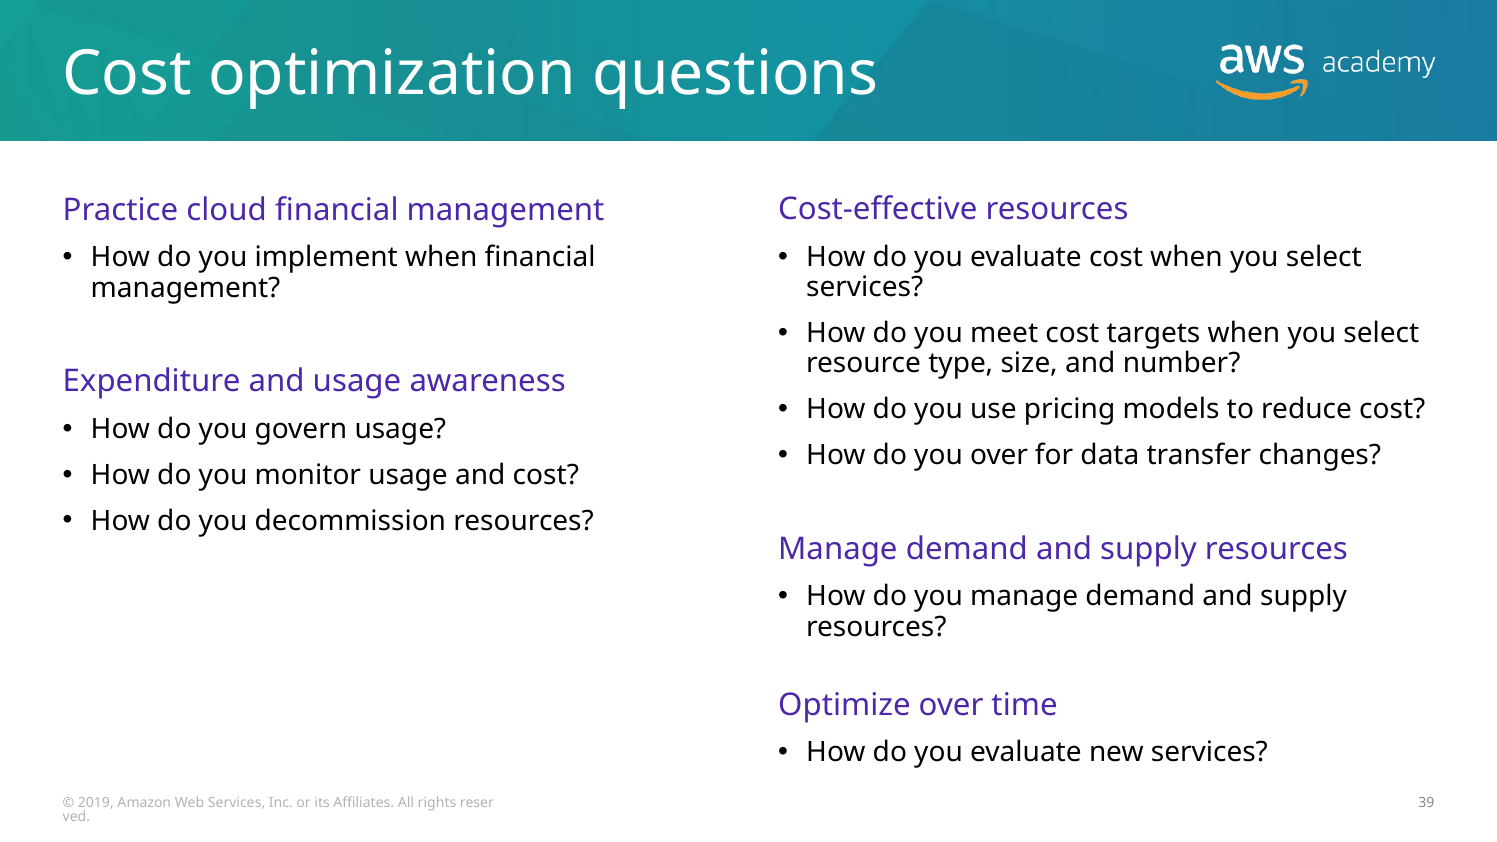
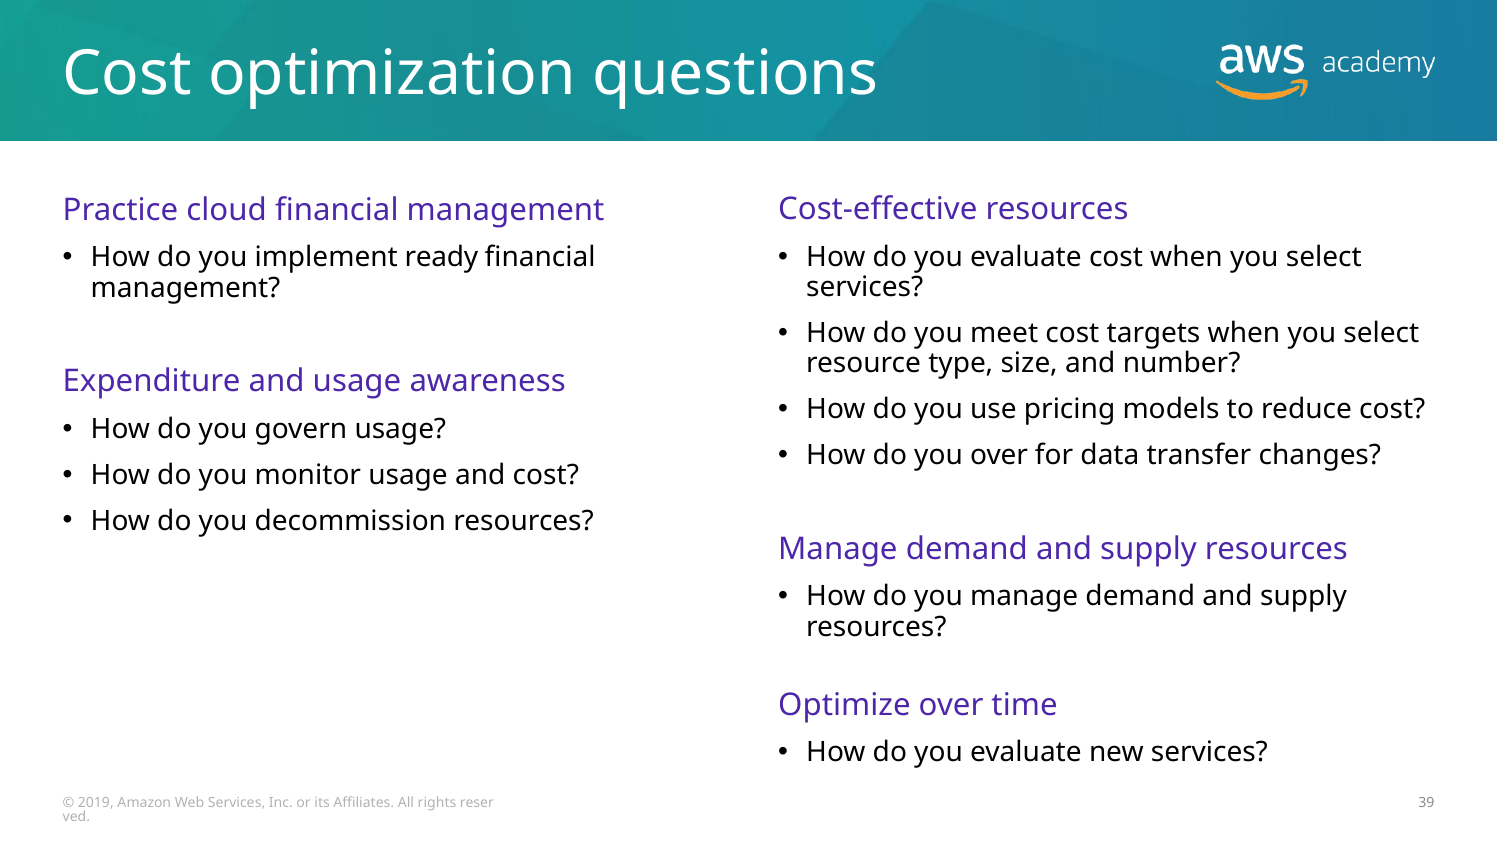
implement when: when -> ready
